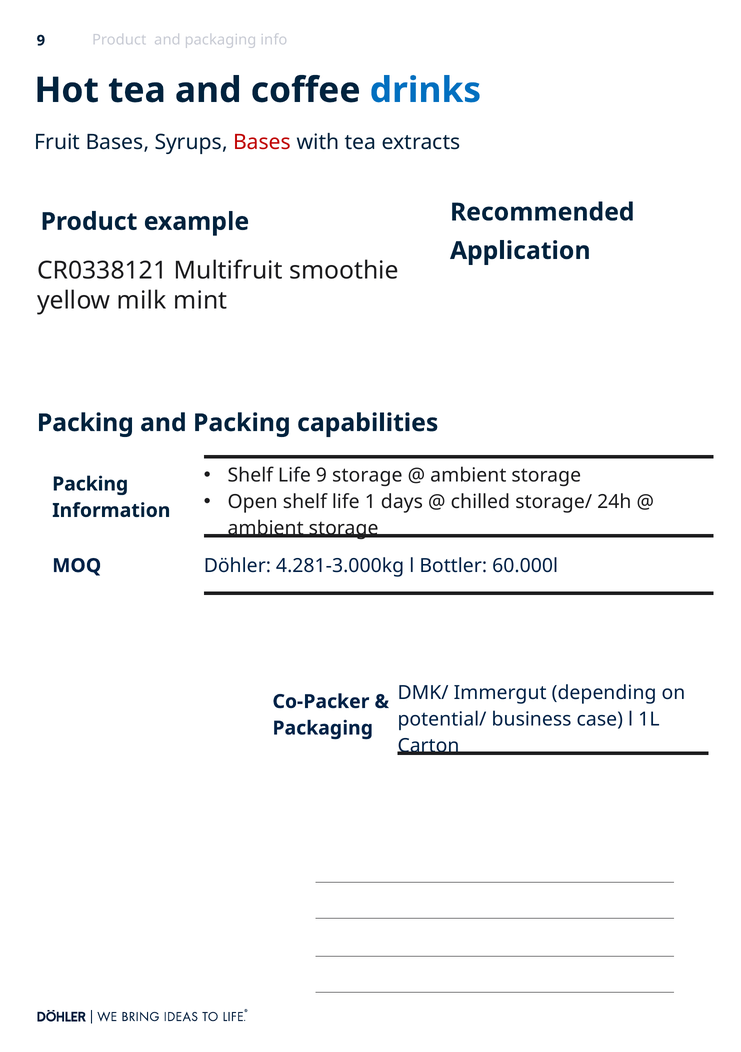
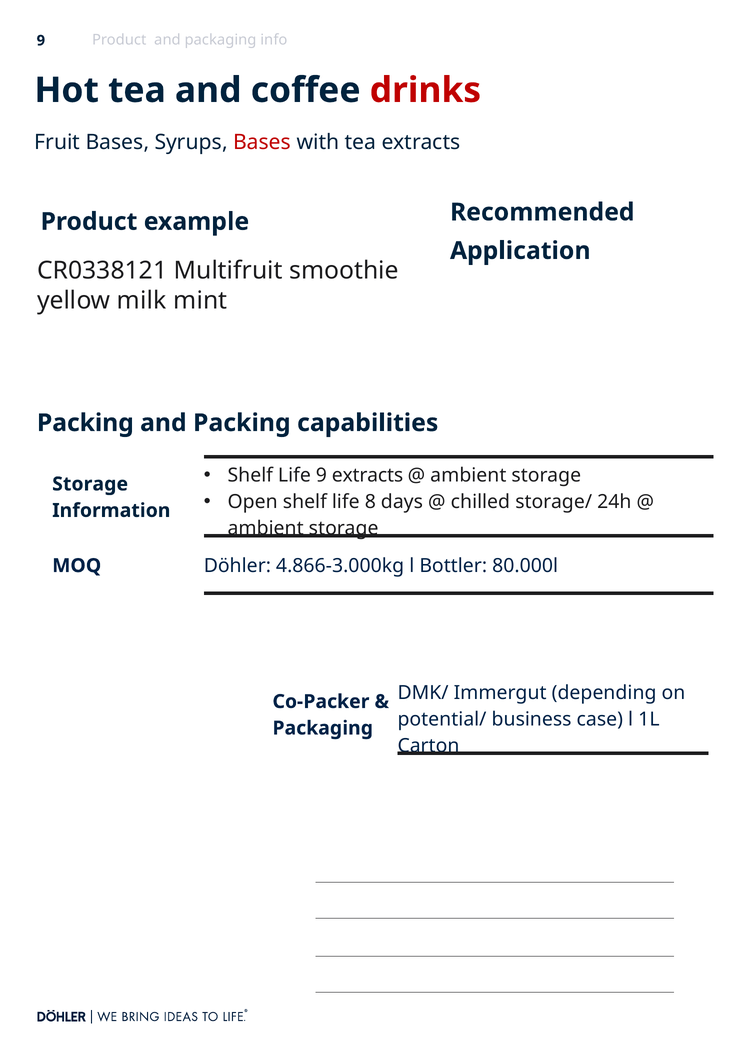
drinks colour: blue -> red
9 storage: storage -> extracts
Packing at (90, 484): Packing -> Storage
1: 1 -> 8
4.281-3.000kg: 4.281-3.000kg -> 4.866-3.000kg
60.000l: 60.000l -> 80.000l
